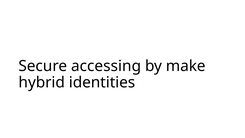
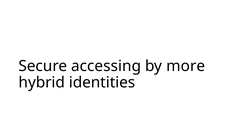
make: make -> more
